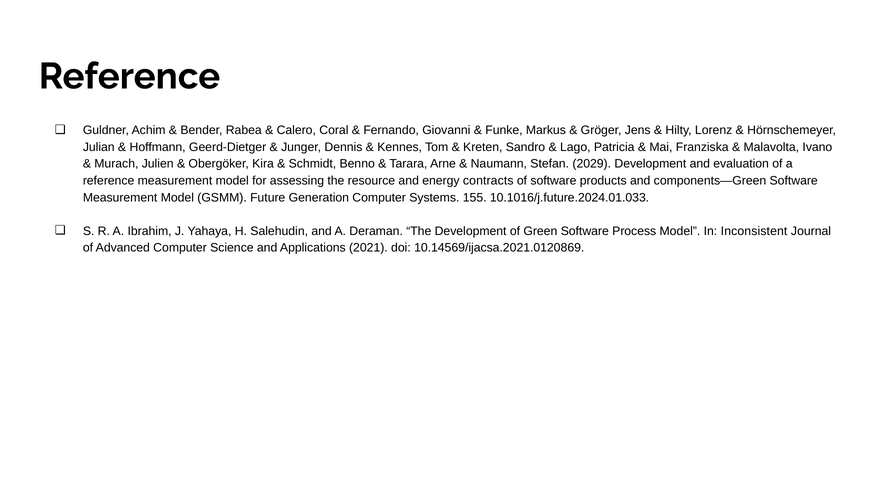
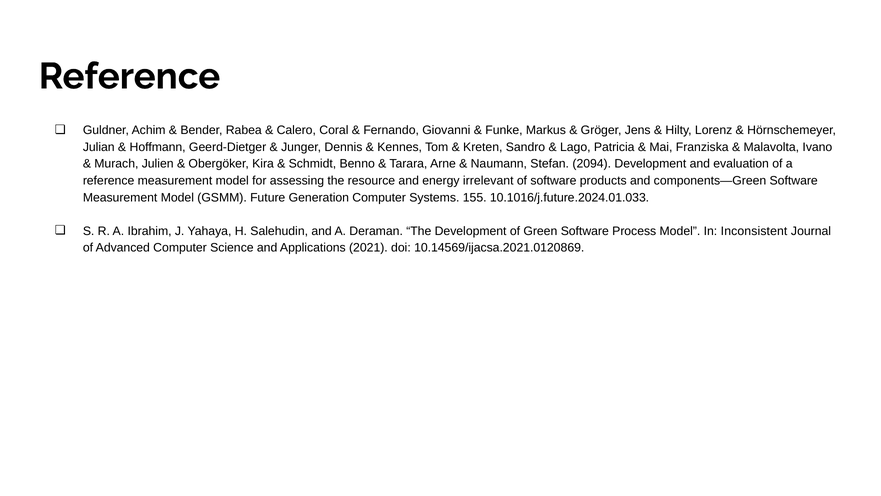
2029: 2029 -> 2094
contracts: contracts -> irrelevant
